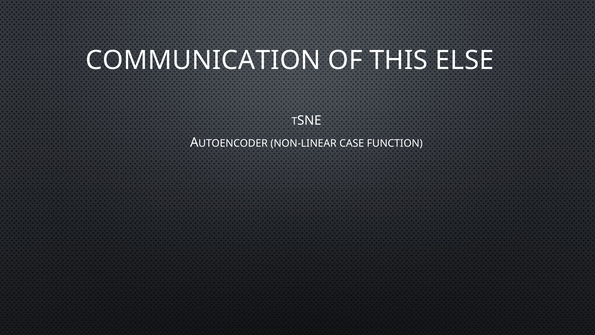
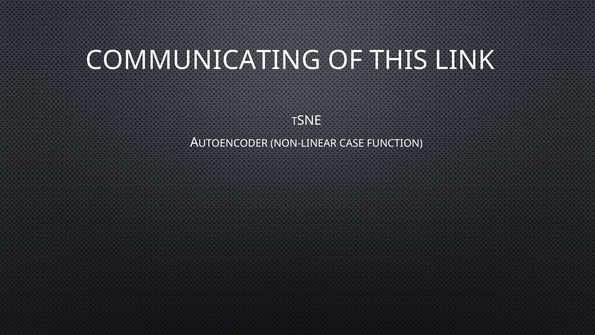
COMMUNICATION: COMMUNICATION -> COMMUNICATING
ELSE: ELSE -> LINK
